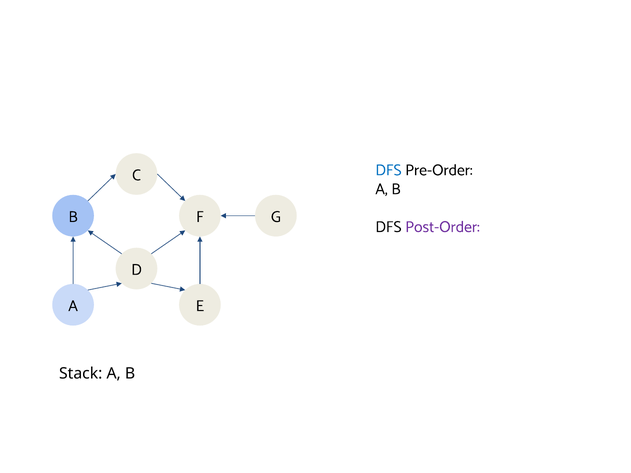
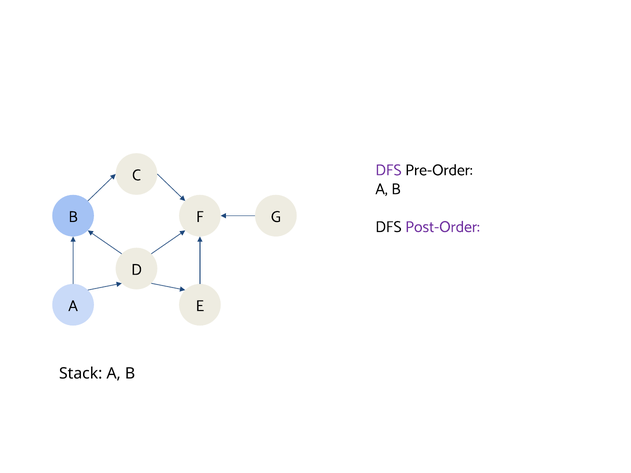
DFS at (388, 170) colour: blue -> purple
